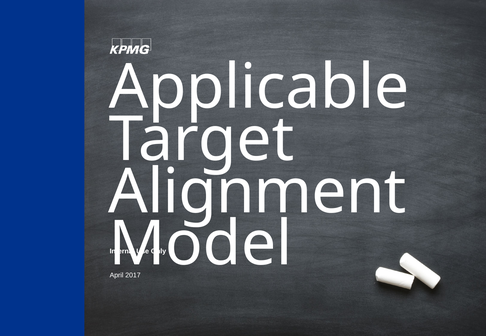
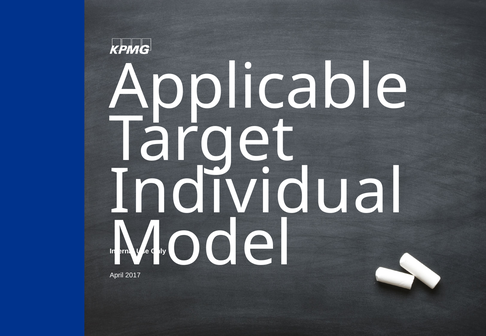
Alignment: Alignment -> Individual
